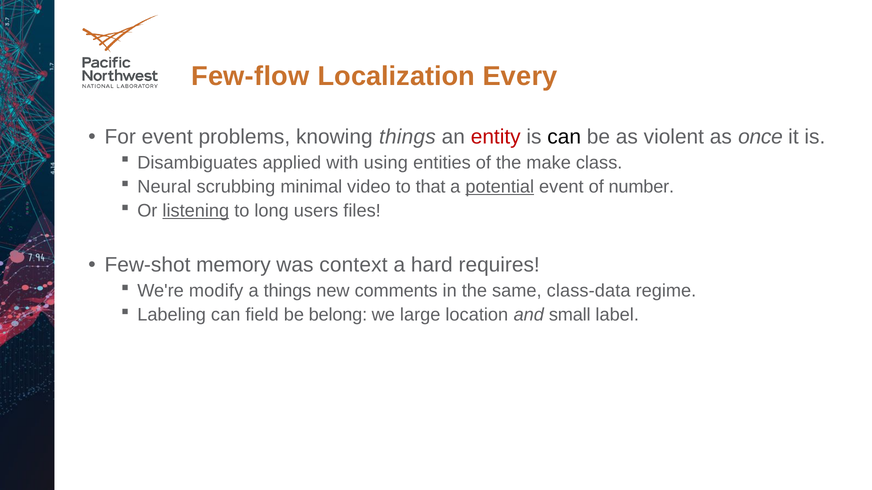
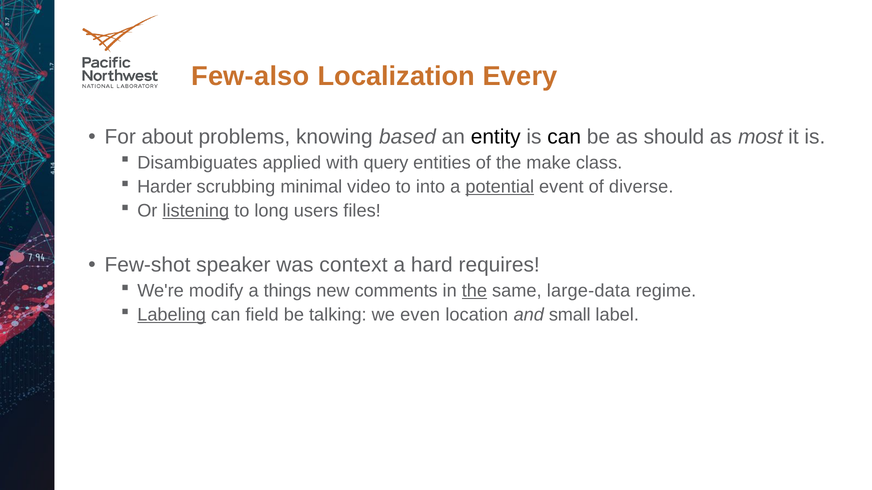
Few-flow: Few-flow -> Few-also
For event: event -> about
knowing things: things -> based
entity colour: red -> black
violent: violent -> should
once: once -> most
using: using -> query
Neural: Neural -> Harder
that: that -> into
number: number -> diverse
memory: memory -> speaker
the at (474, 291) underline: none -> present
class-data: class-data -> large-data
Labeling underline: none -> present
belong: belong -> talking
large: large -> even
